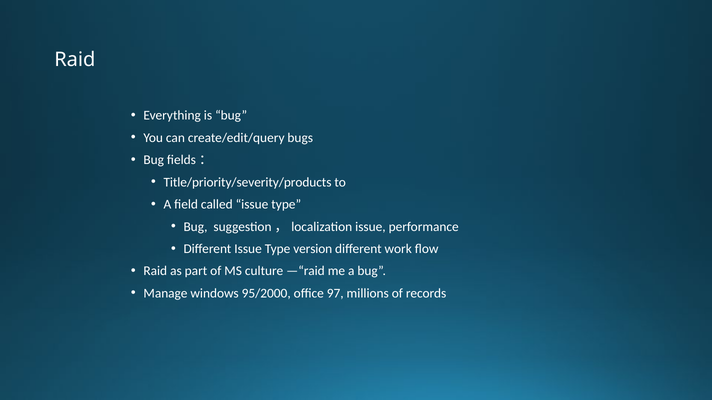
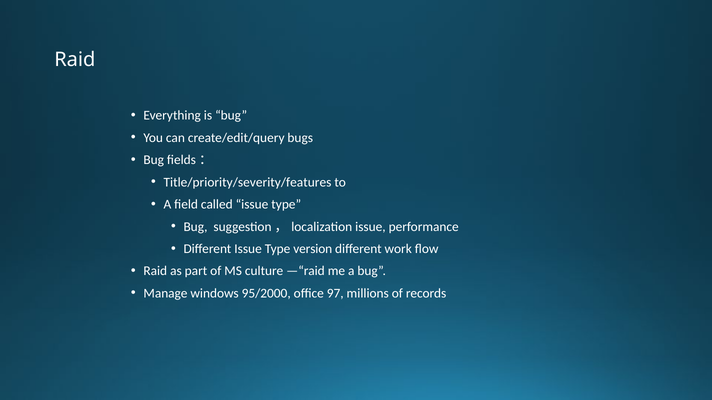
Title/priority/severity/products: Title/priority/severity/products -> Title/priority/severity/features
